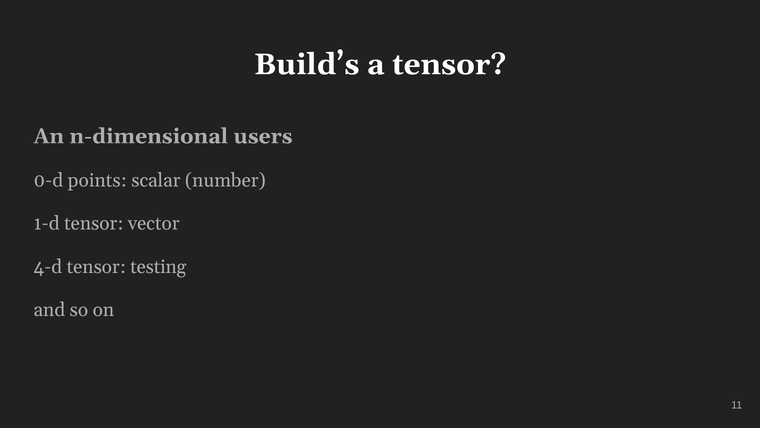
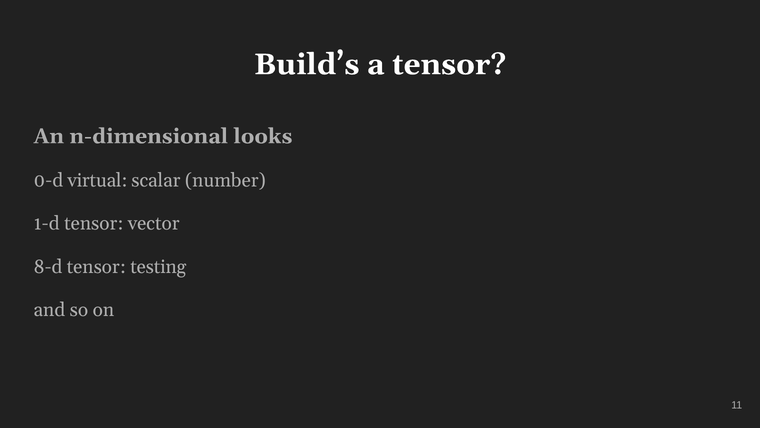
users: users -> looks
points: points -> virtual
4-d: 4-d -> 8-d
